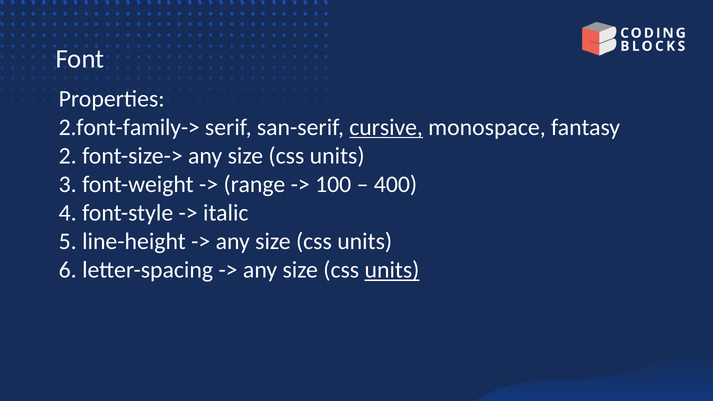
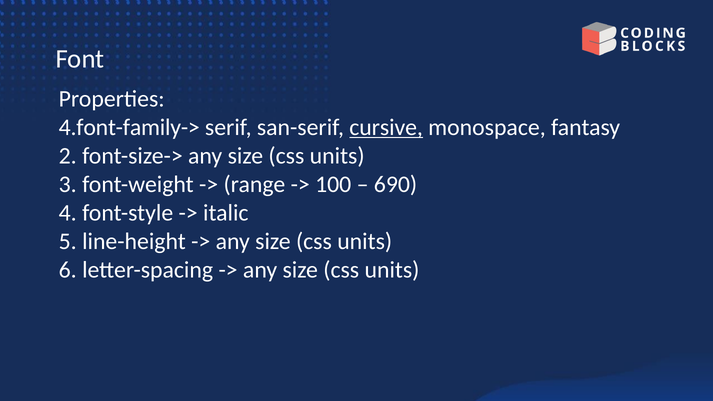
2.font-family->: 2.font-family-> -> 4.font-family->
400: 400 -> 690
units at (392, 270) underline: present -> none
